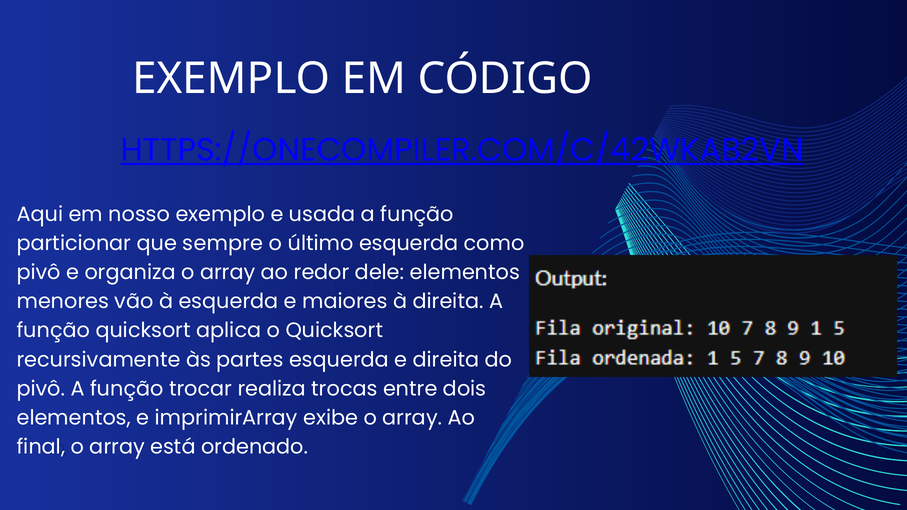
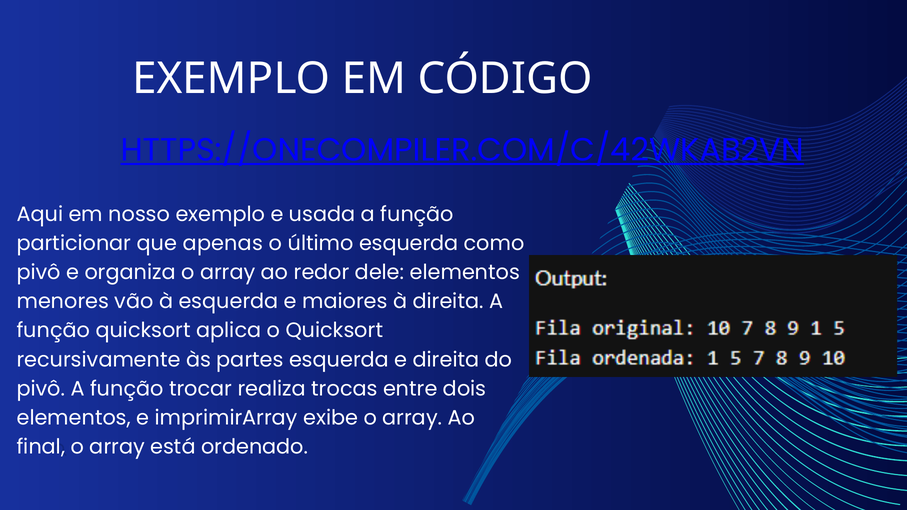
sempre: sempre -> apenas
